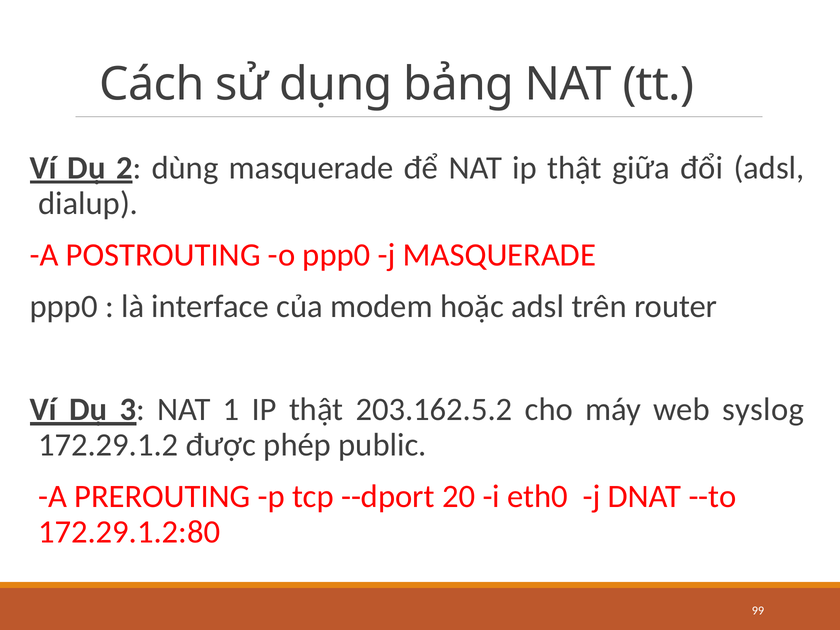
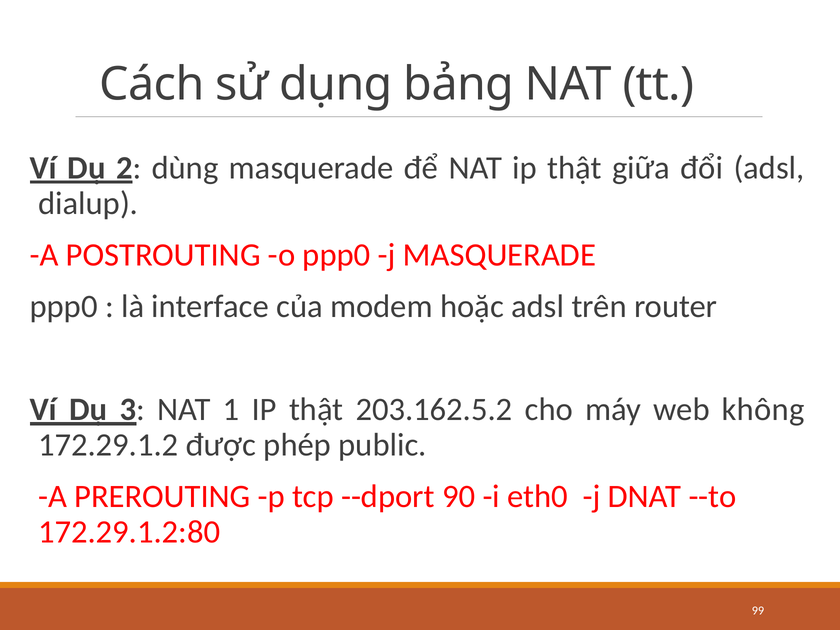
syslog: syslog -> không
20: 20 -> 90
